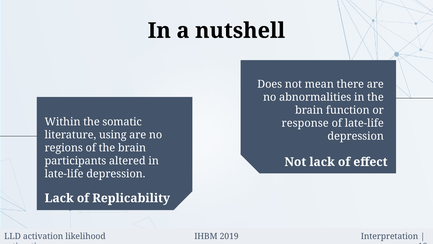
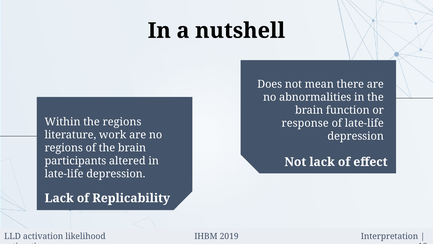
the somatic: somatic -> regions
using: using -> work
